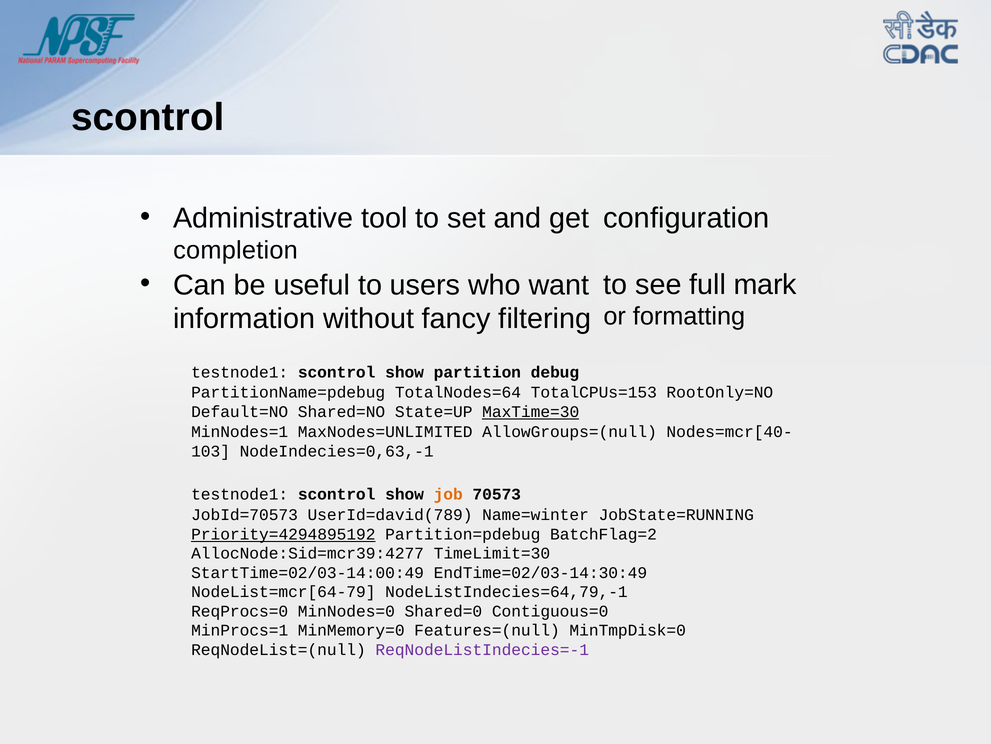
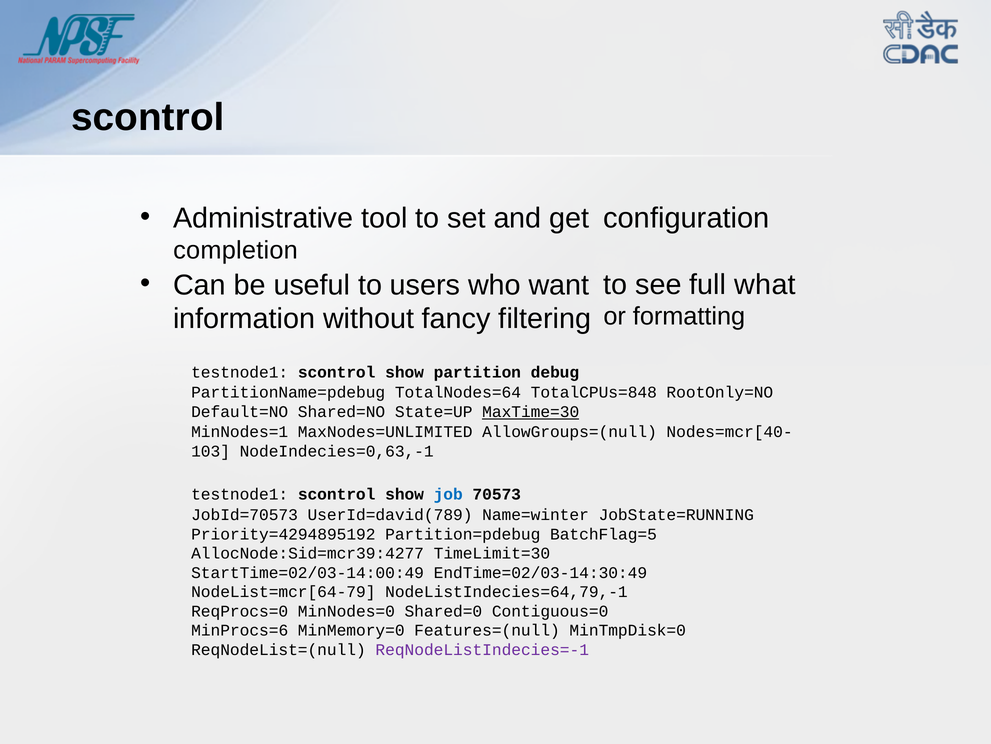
mark: mark -> what
TotalCPUs=153: TotalCPUs=153 -> TotalCPUs=848
job colour: orange -> blue
Priority=4294895192 underline: present -> none
BatchFlag=2: BatchFlag=2 -> BatchFlag=5
MinProcs=1: MinProcs=1 -> MinProcs=6
